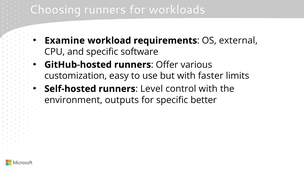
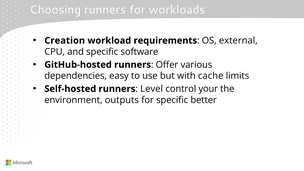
Examine: Examine -> Creation
customization: customization -> dependencies
faster: faster -> cache
control with: with -> your
